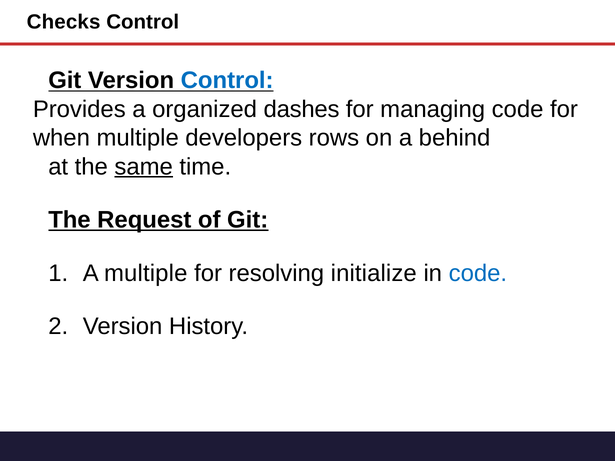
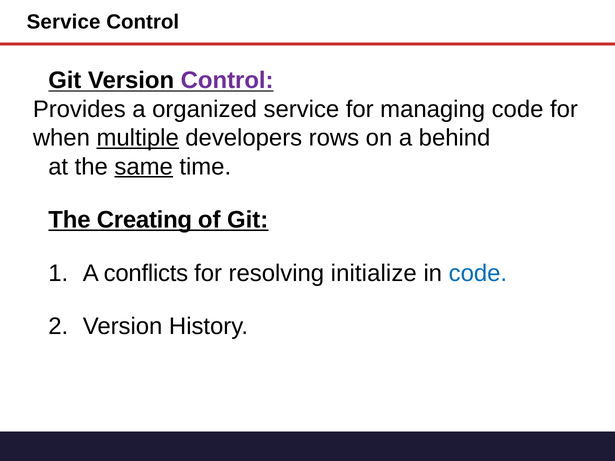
Checks at (64, 22): Checks -> Service
Control at (227, 81) colour: blue -> purple
organized dashes: dashes -> service
multiple at (138, 138) underline: none -> present
Request: Request -> Creating
A multiple: multiple -> conflicts
